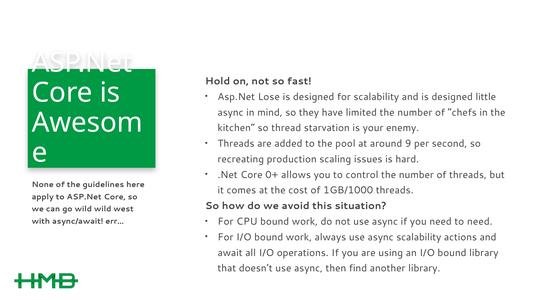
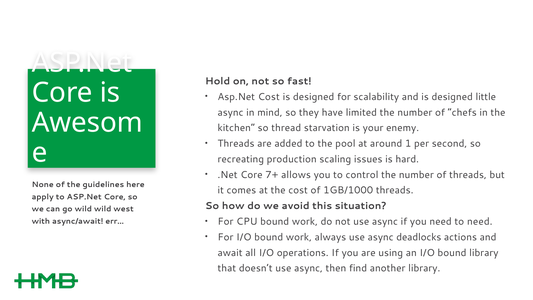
Asp.Net Lose: Lose -> Cost
9: 9 -> 1
0+: 0+ -> 7+
async scalability: scalability -> deadlocks
